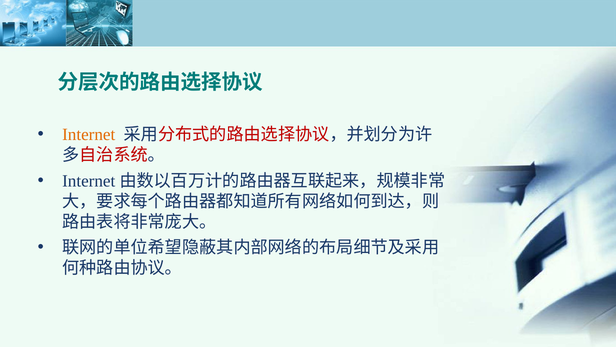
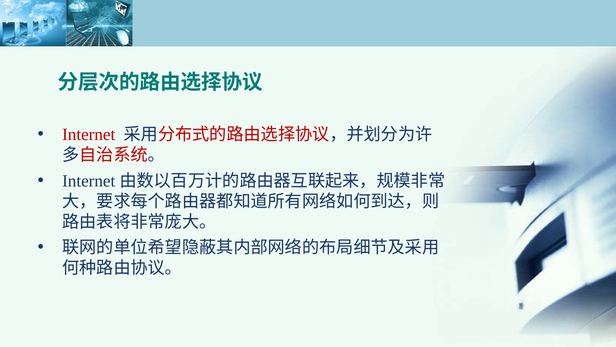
Internet colour: orange -> red
